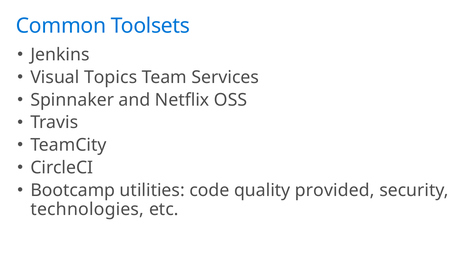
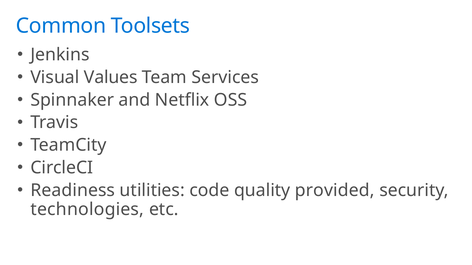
Topics: Topics -> Values
Bootcamp: Bootcamp -> Readiness
